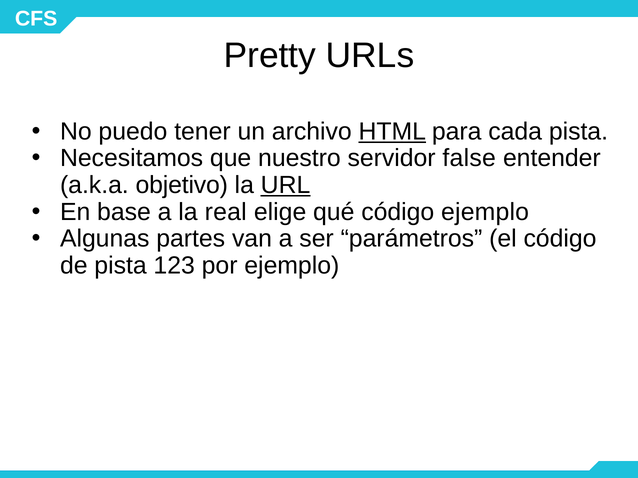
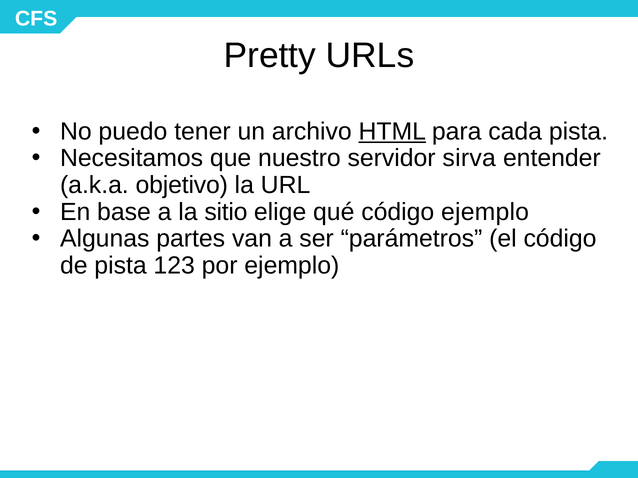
false: false -> sirva
URL underline: present -> none
real: real -> sitio
